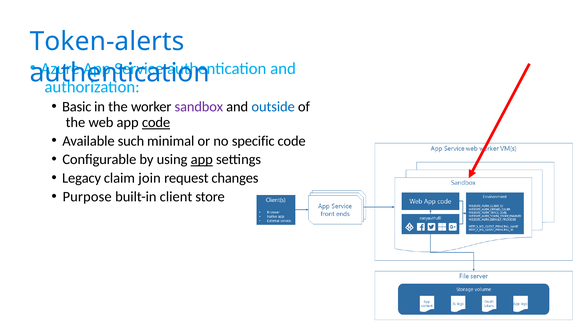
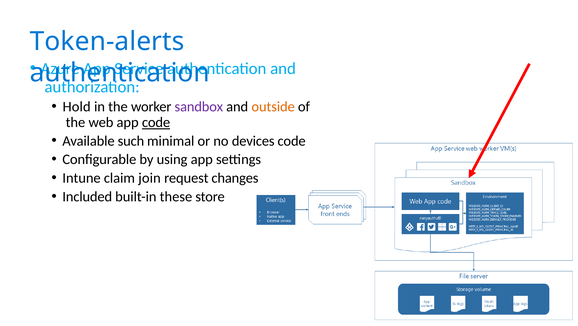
Basic: Basic -> Hold
outside colour: blue -> orange
specific: specific -> devices
app at (202, 159) underline: present -> none
Legacy: Legacy -> Intune
Purpose: Purpose -> Included
client: client -> these
